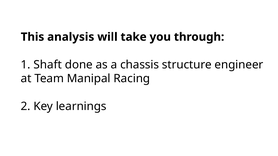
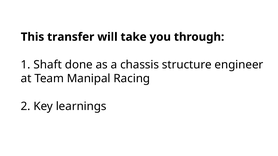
analysis: analysis -> transfer
